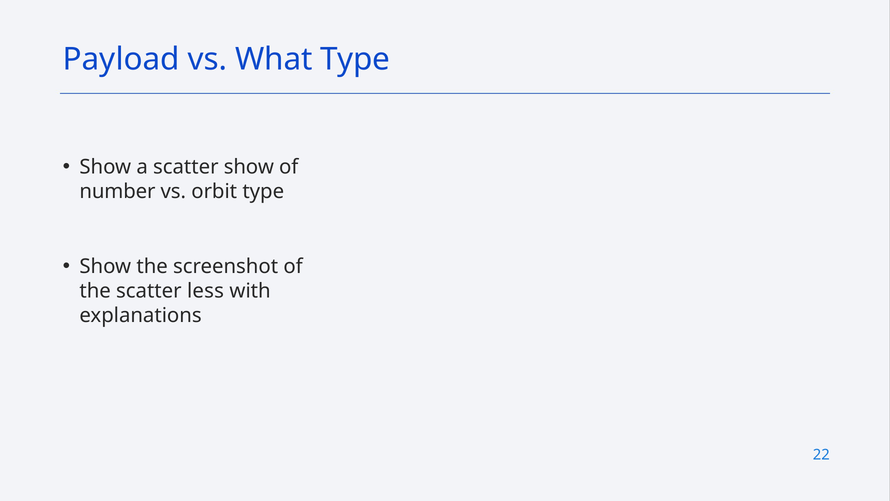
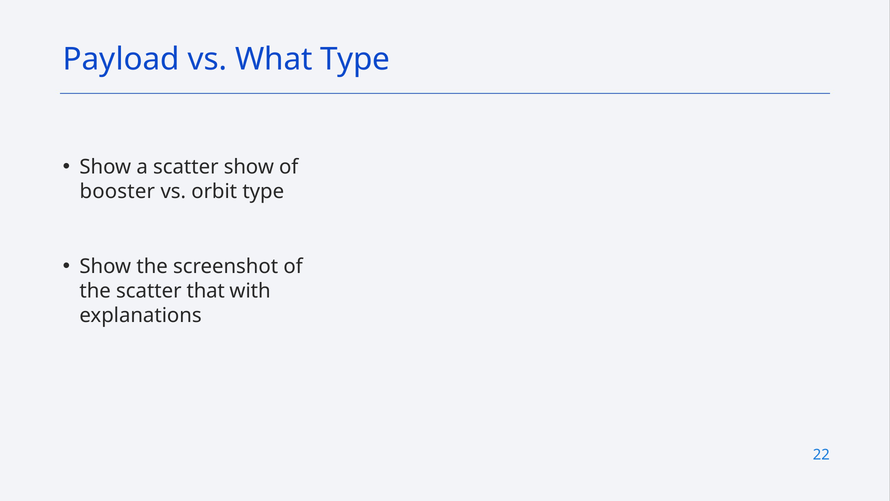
number: number -> booster
less: less -> that
